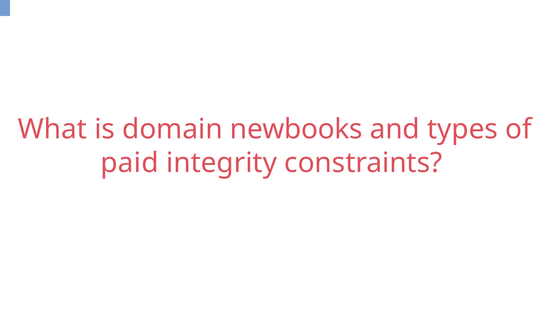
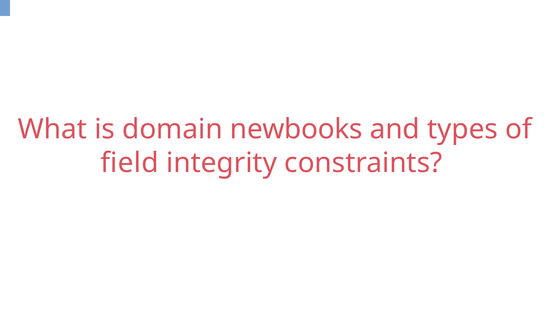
paid: paid -> field
